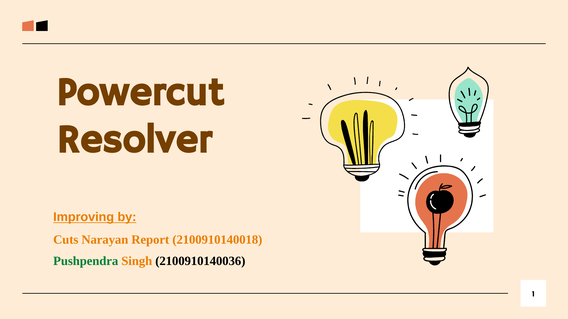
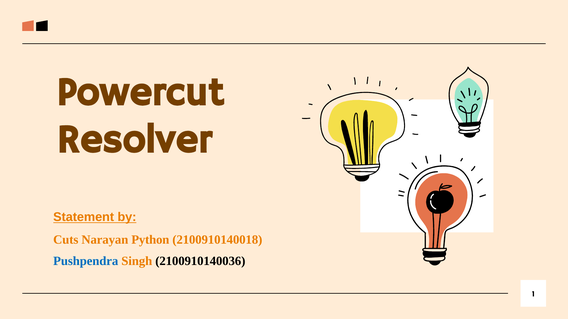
Improving: Improving -> Statement
Report: Report -> Python
Pushpendra colour: green -> blue
